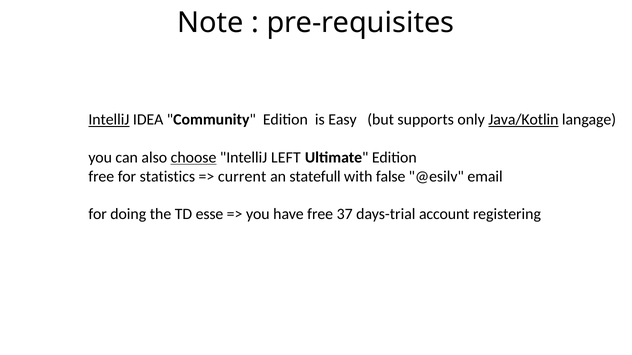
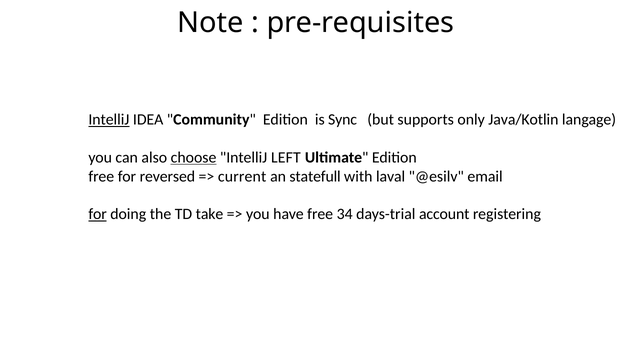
Easy: Easy -> Sync
Java/Kotlin underline: present -> none
statistics: statistics -> reversed
false: false -> laval
for at (98, 215) underline: none -> present
esse: esse -> take
37: 37 -> 34
